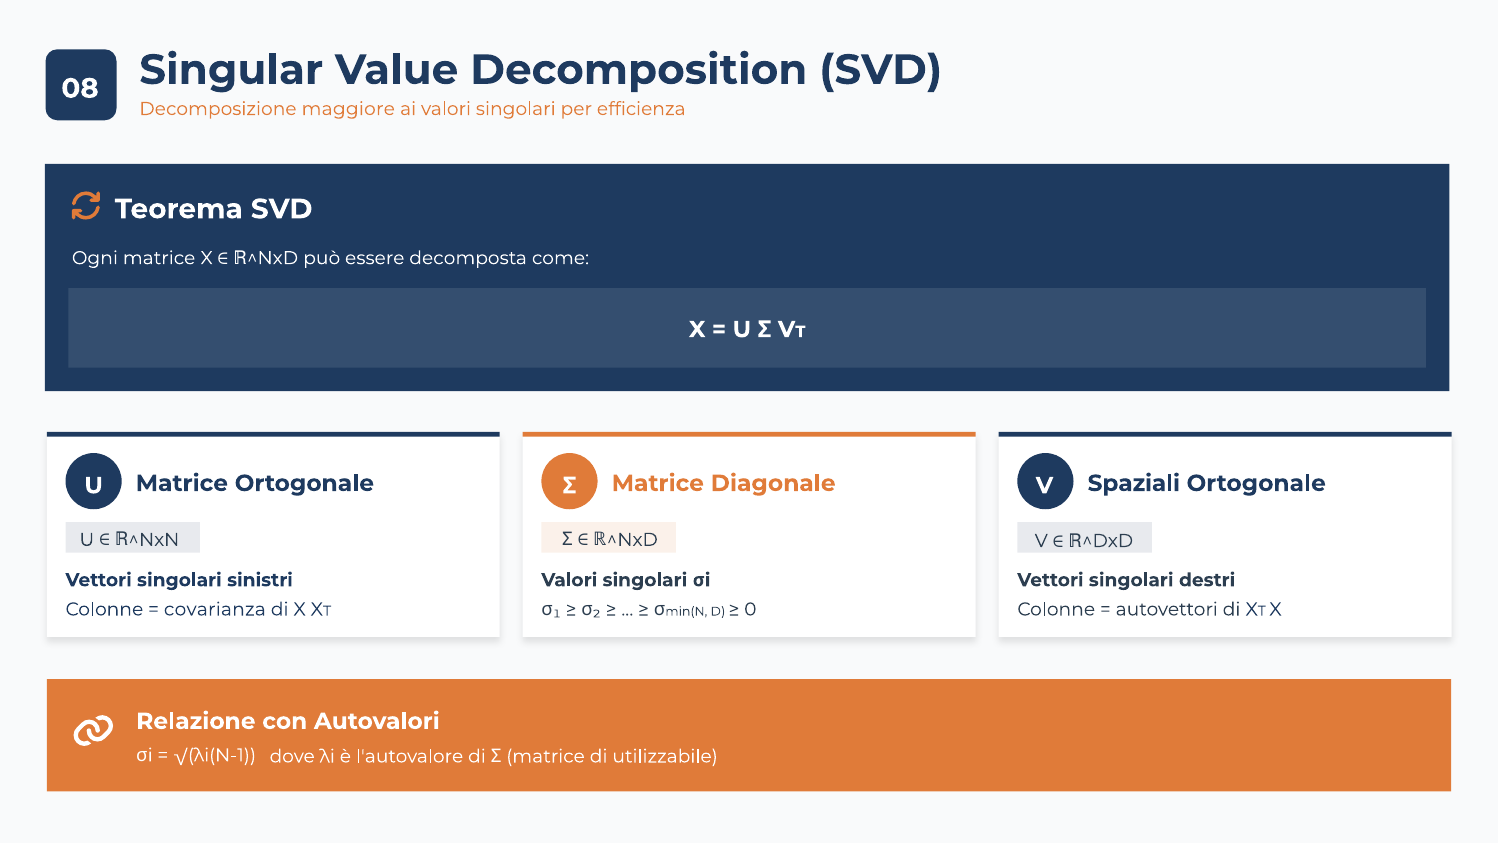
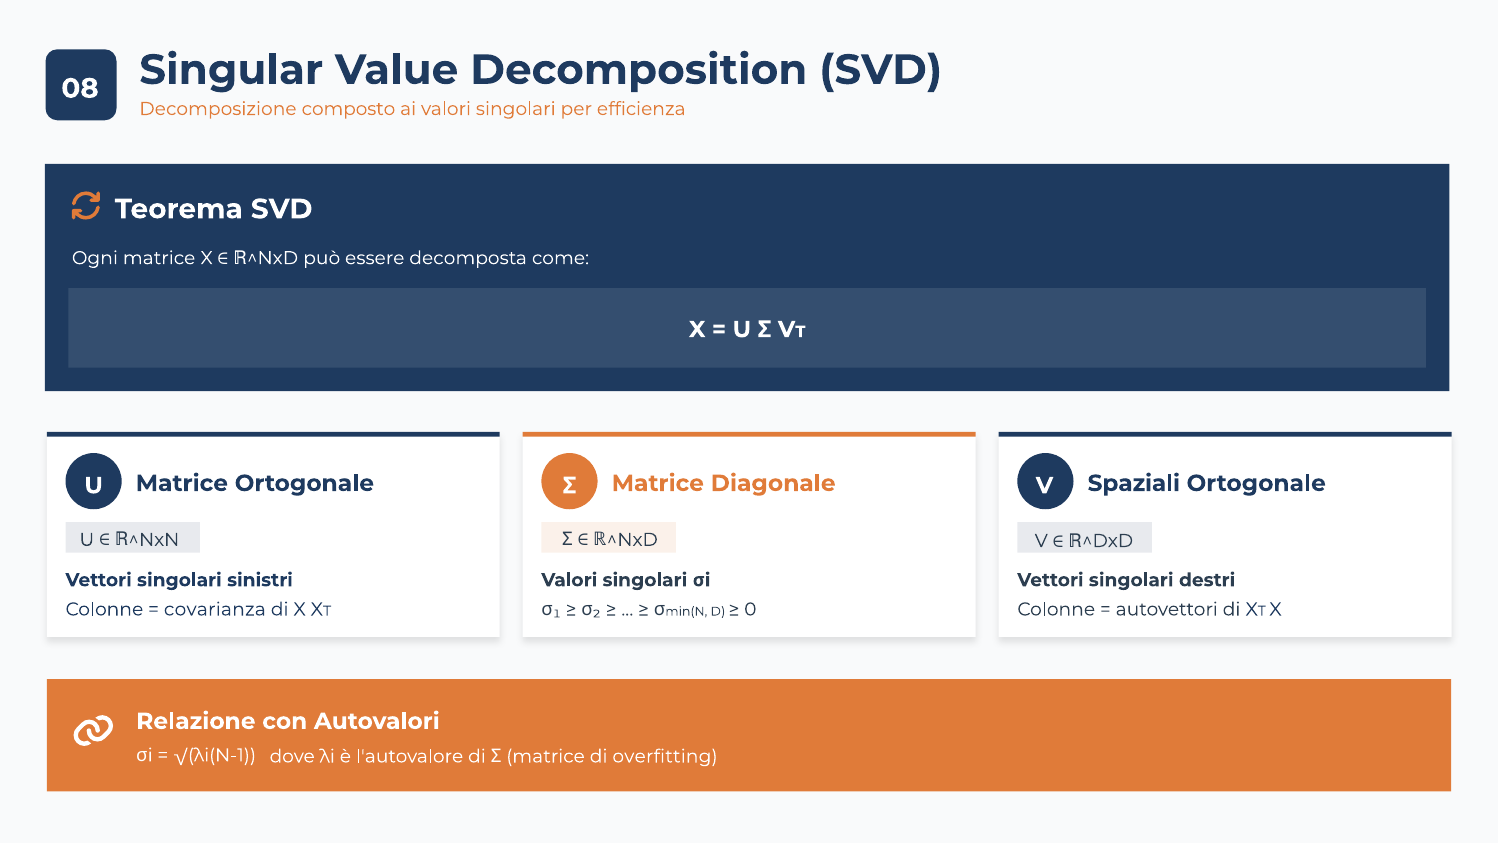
maggiore: maggiore -> composto
utilizzabile: utilizzabile -> overfitting
